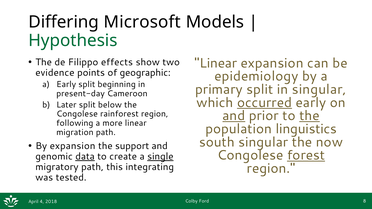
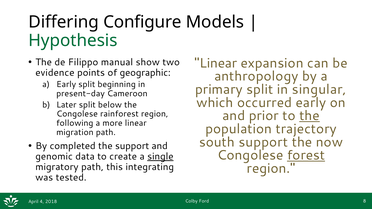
Microsoft: Microsoft -> Configure
effects: effects -> manual
epidemiology: epidemiology -> anthropology
occurred underline: present -> none
and at (234, 116) underline: present -> none
linguistics: linguistics -> trajectory
south singular: singular -> support
By expansion: expansion -> completed
data underline: present -> none
